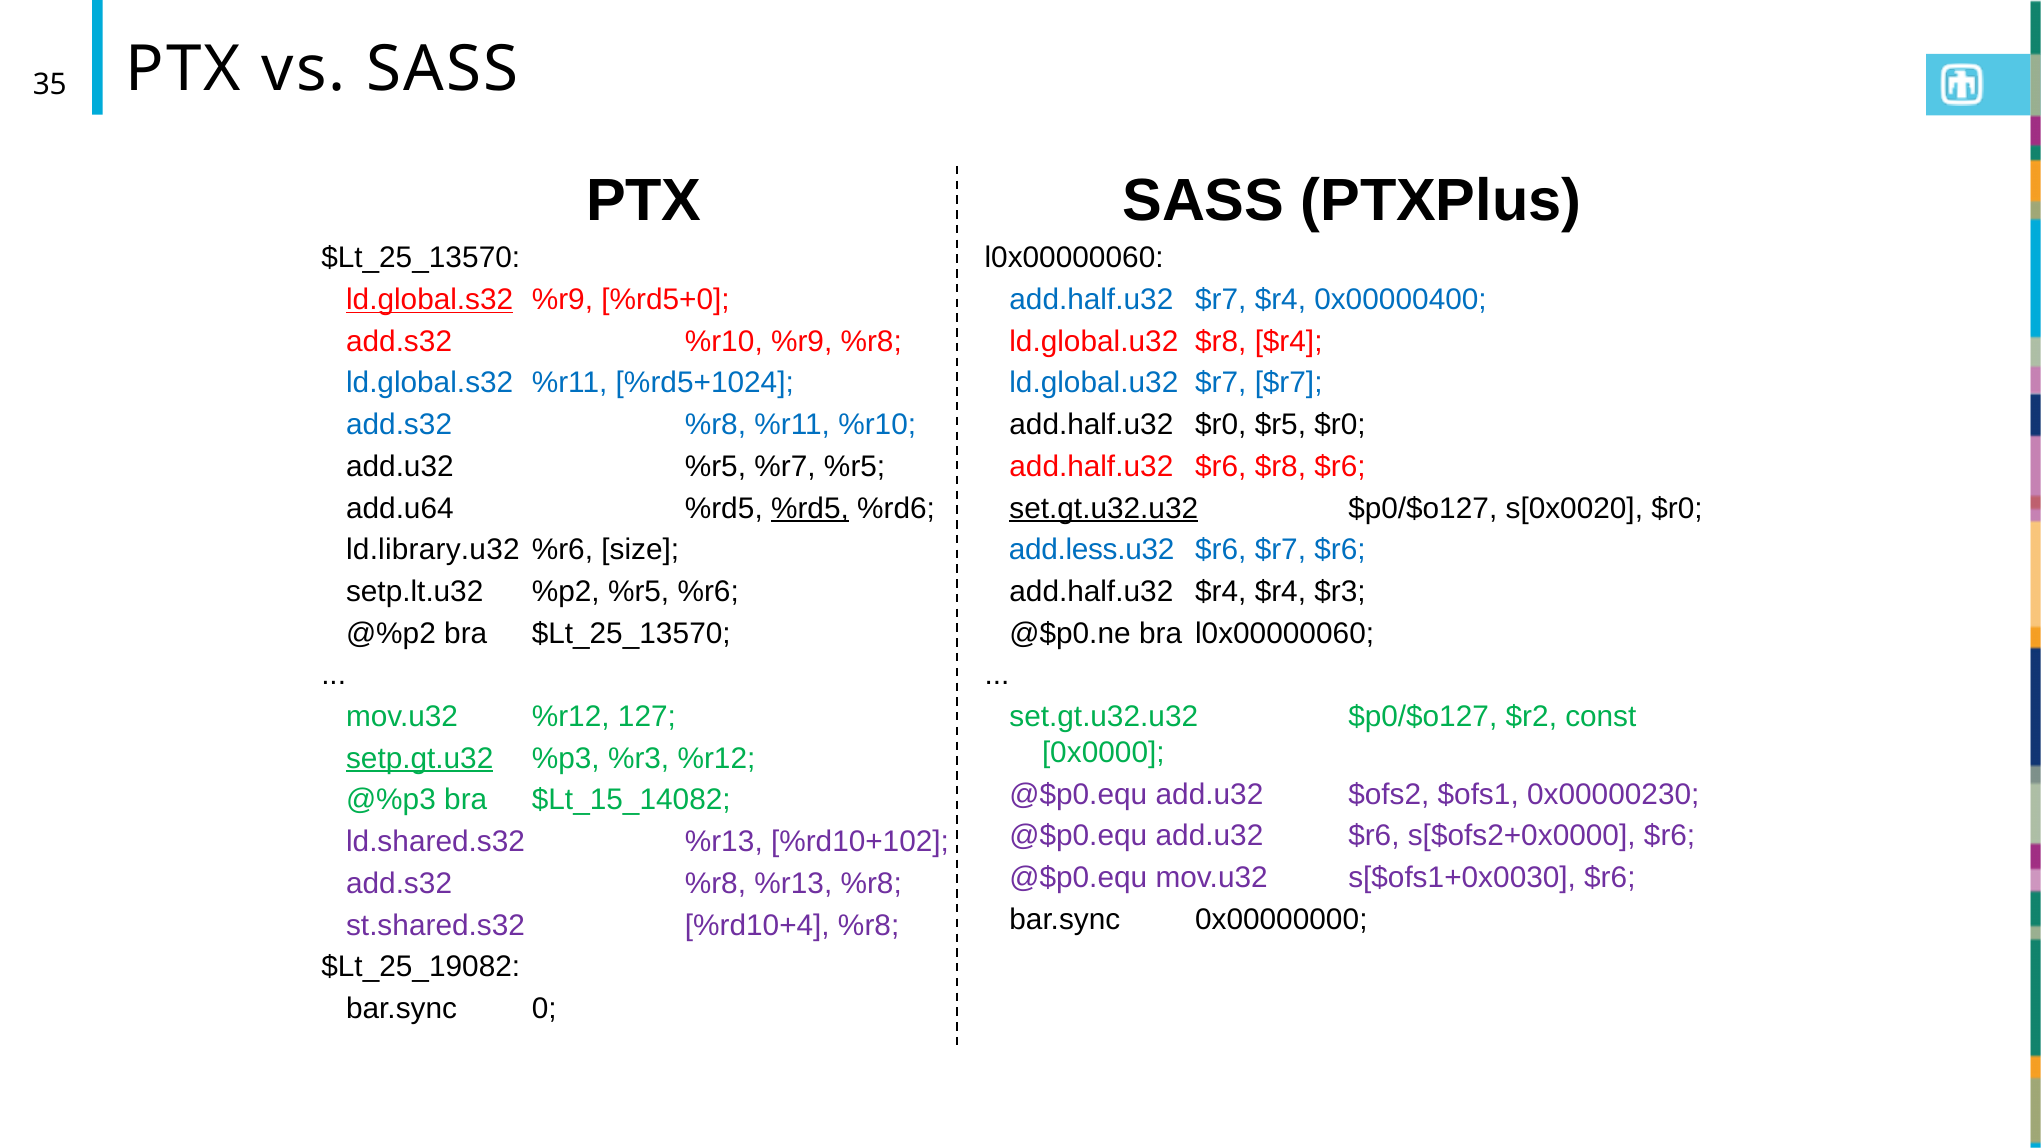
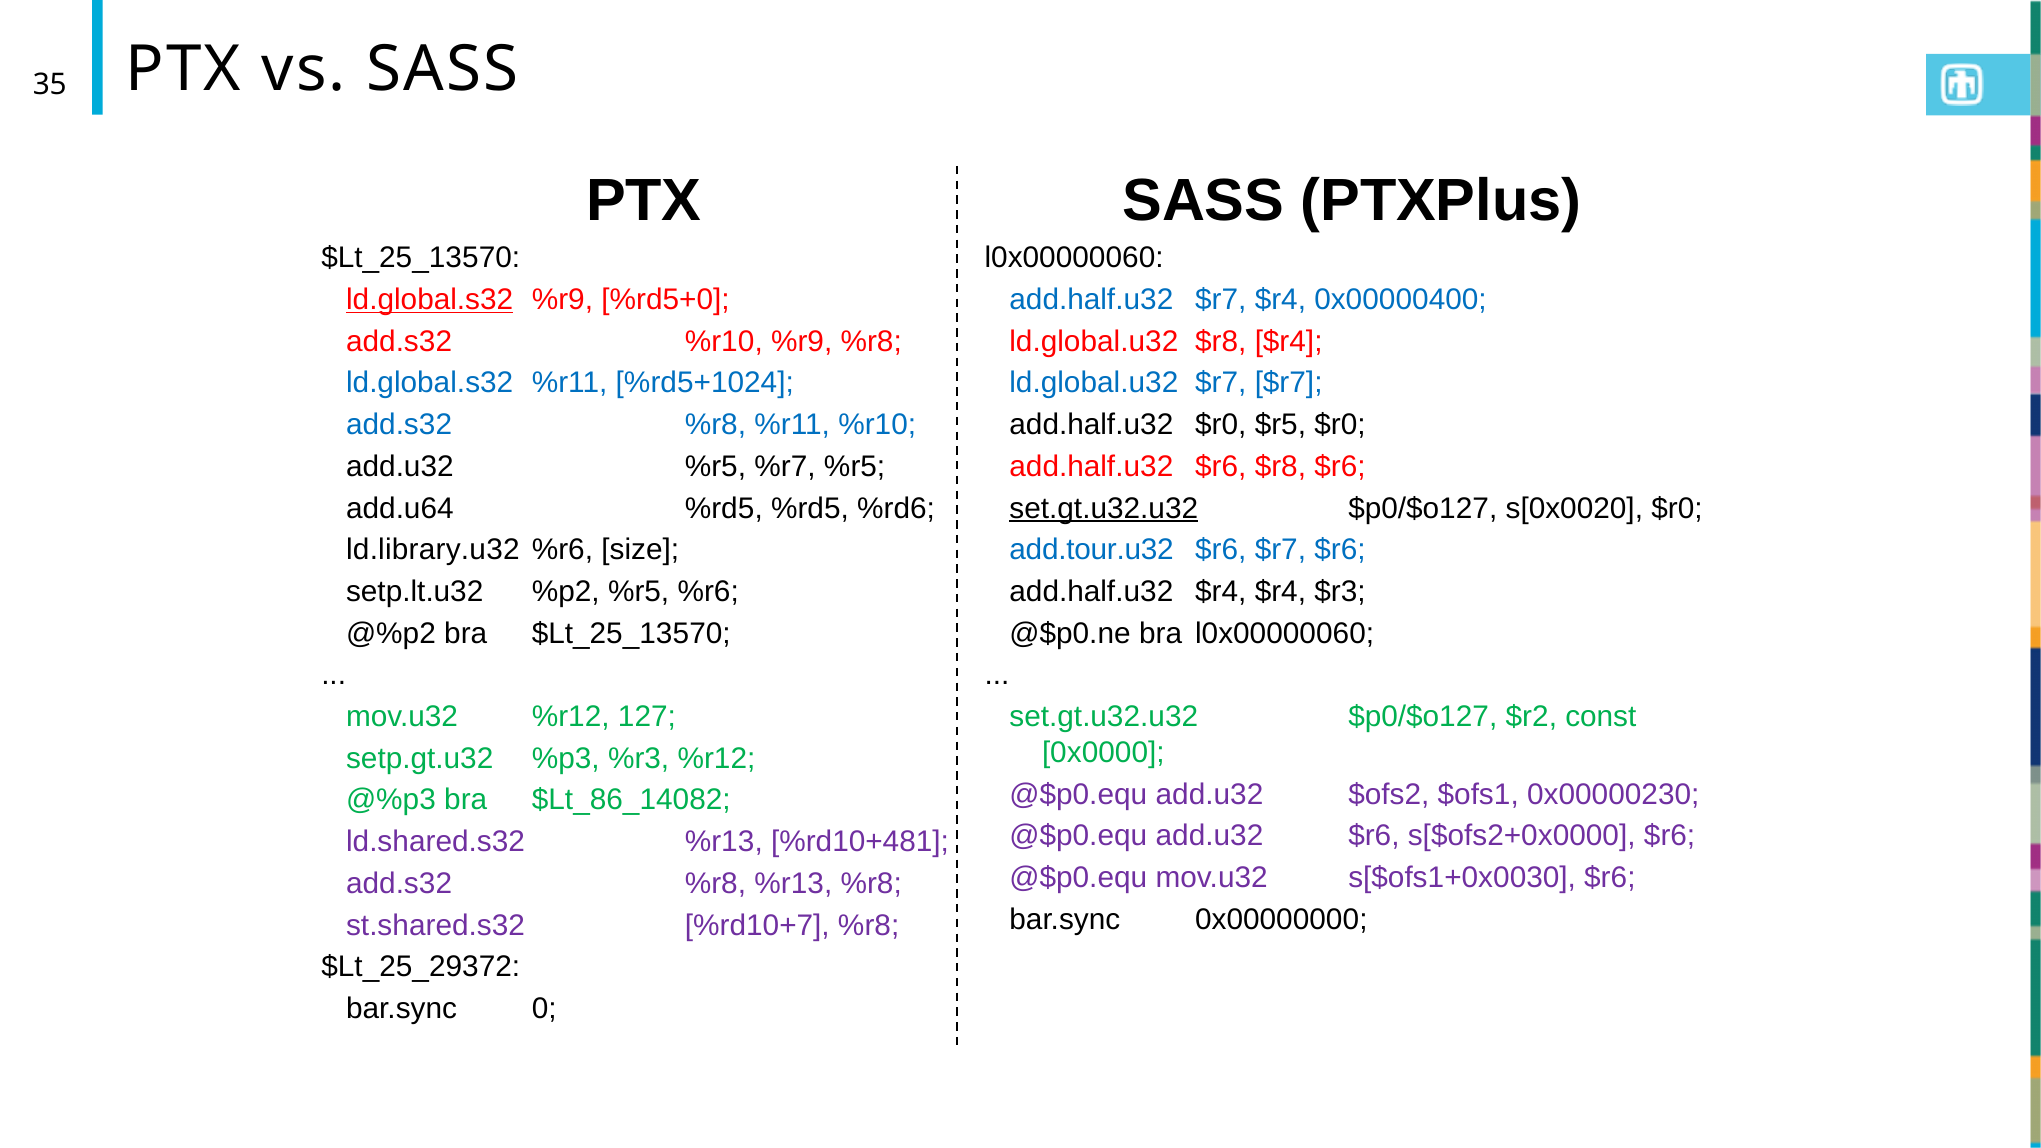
%rd5 at (810, 508) underline: present -> none
add.less.u32: add.less.u32 -> add.tour.u32
setp.gt.u32 underline: present -> none
$Lt_15_14082: $Lt_15_14082 -> $Lt_86_14082
%rd10+102: %rd10+102 -> %rd10+481
%rd10+4: %rd10+4 -> %rd10+7
$Lt_25_19082: $Lt_25_19082 -> $Lt_25_29372
